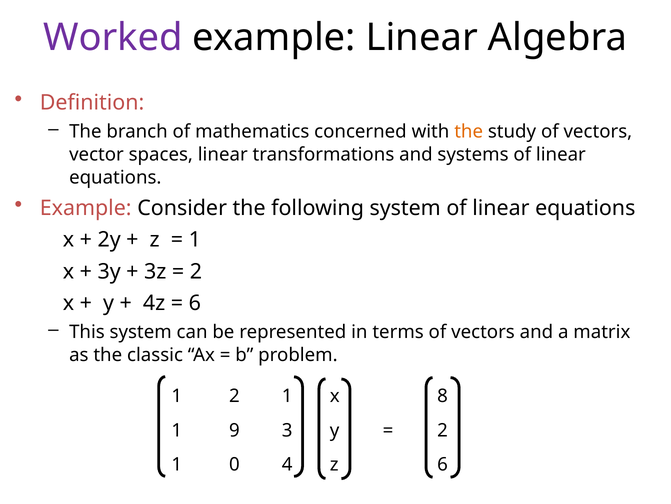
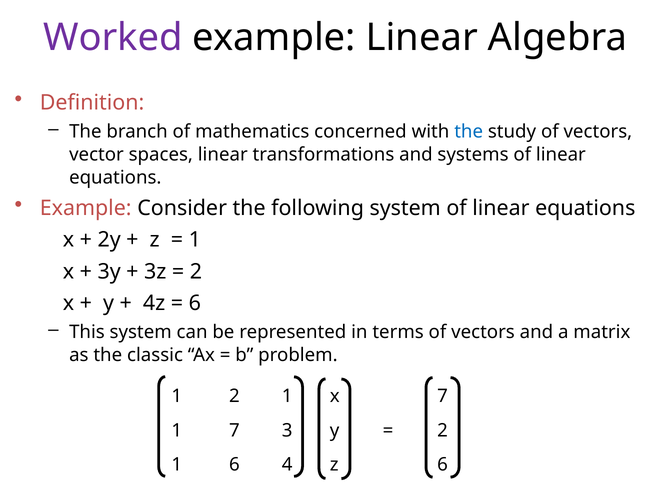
the at (469, 132) colour: orange -> blue
x 8: 8 -> 7
1 9: 9 -> 7
1 0: 0 -> 6
